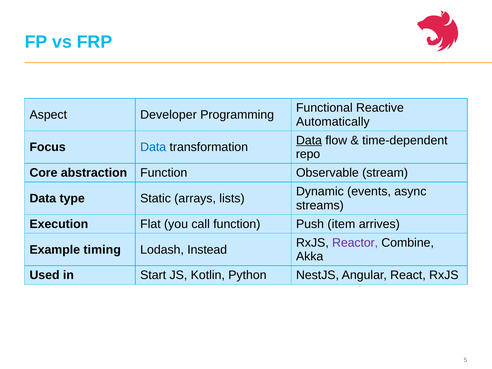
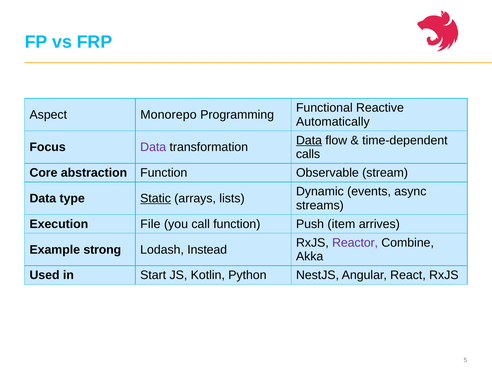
Developer: Developer -> Monorepo
Data at (153, 147) colour: blue -> purple
repo: repo -> calls
Static underline: none -> present
Flat: Flat -> File
timing: timing -> strong
